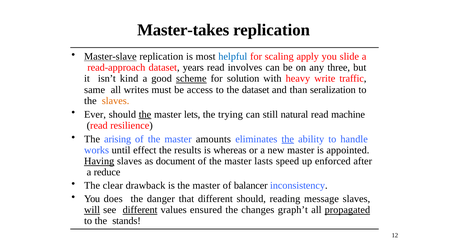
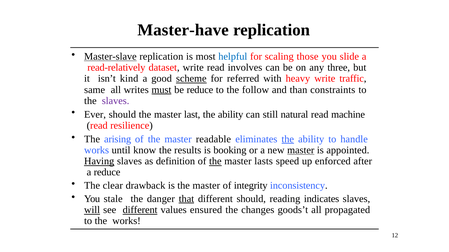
Master-takes: Master-takes -> Master-have
apply: apply -> those
read-approach: read-approach -> read-relatively
dataset years: years -> write
solution: solution -> referred
must underline: none -> present
be access: access -> reduce
the dataset: dataset -> follow
seralization: seralization -> constraints
slaves at (116, 101) colour: orange -> purple
the at (145, 115) underline: present -> none
lets: lets -> last
trying at (231, 115): trying -> ability
amounts: amounts -> readable
effect: effect -> know
whereas: whereas -> booking
master at (301, 150) underline: none -> present
document: document -> definition
the at (215, 162) underline: none -> present
balancer: balancer -> integrity
does: does -> stale
that underline: none -> present
message: message -> indicates
graph’t: graph’t -> goods’t
propagated underline: present -> none
the stands: stands -> works
